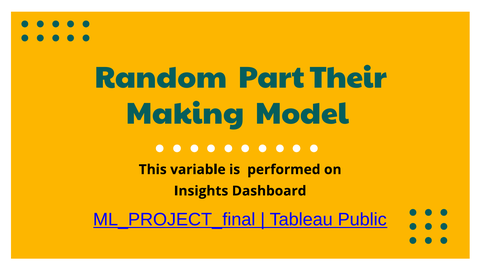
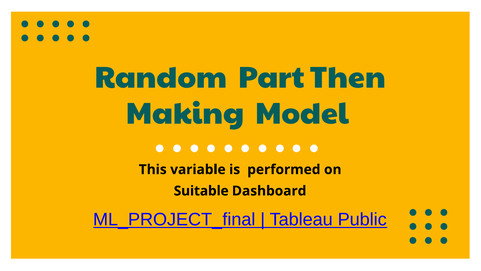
Their: Their -> Then
Insights: Insights -> Suitable
